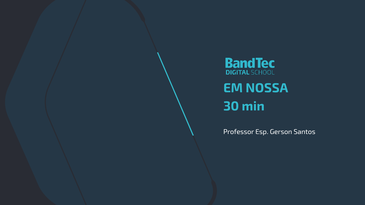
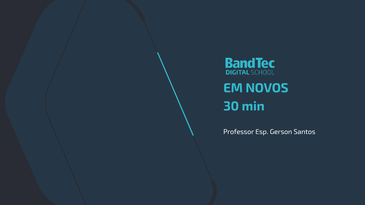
NOSSA: NOSSA -> NOVOS
